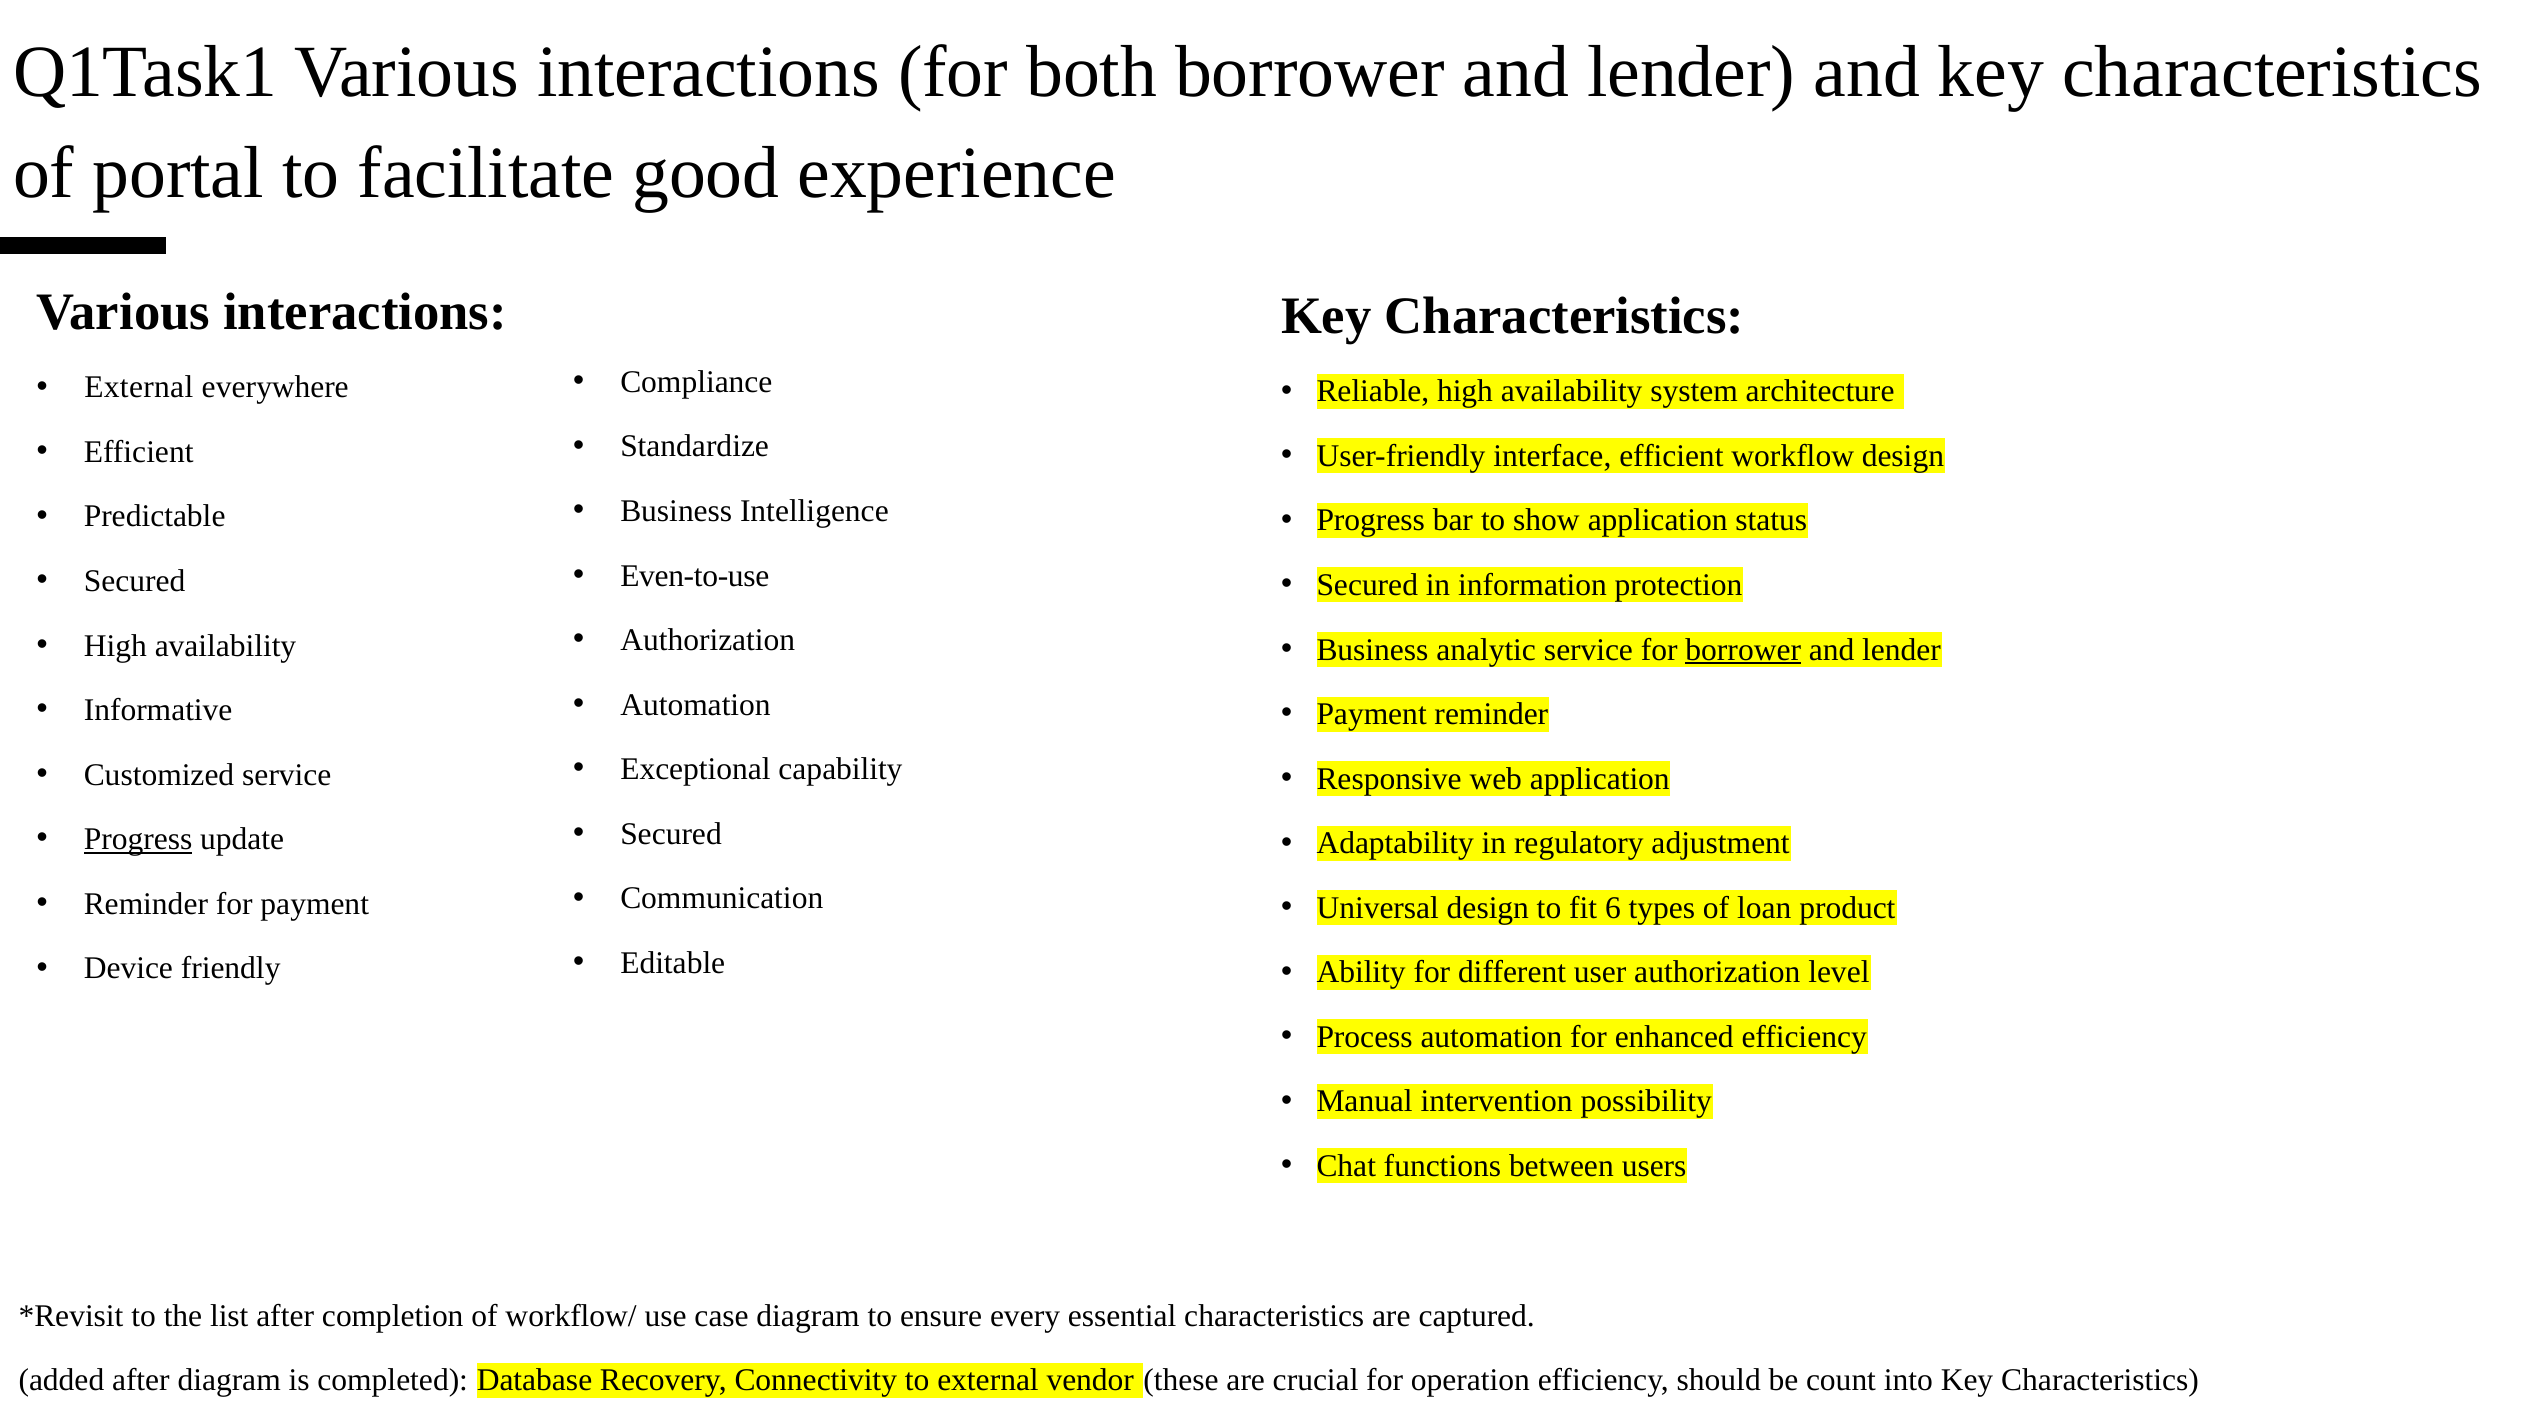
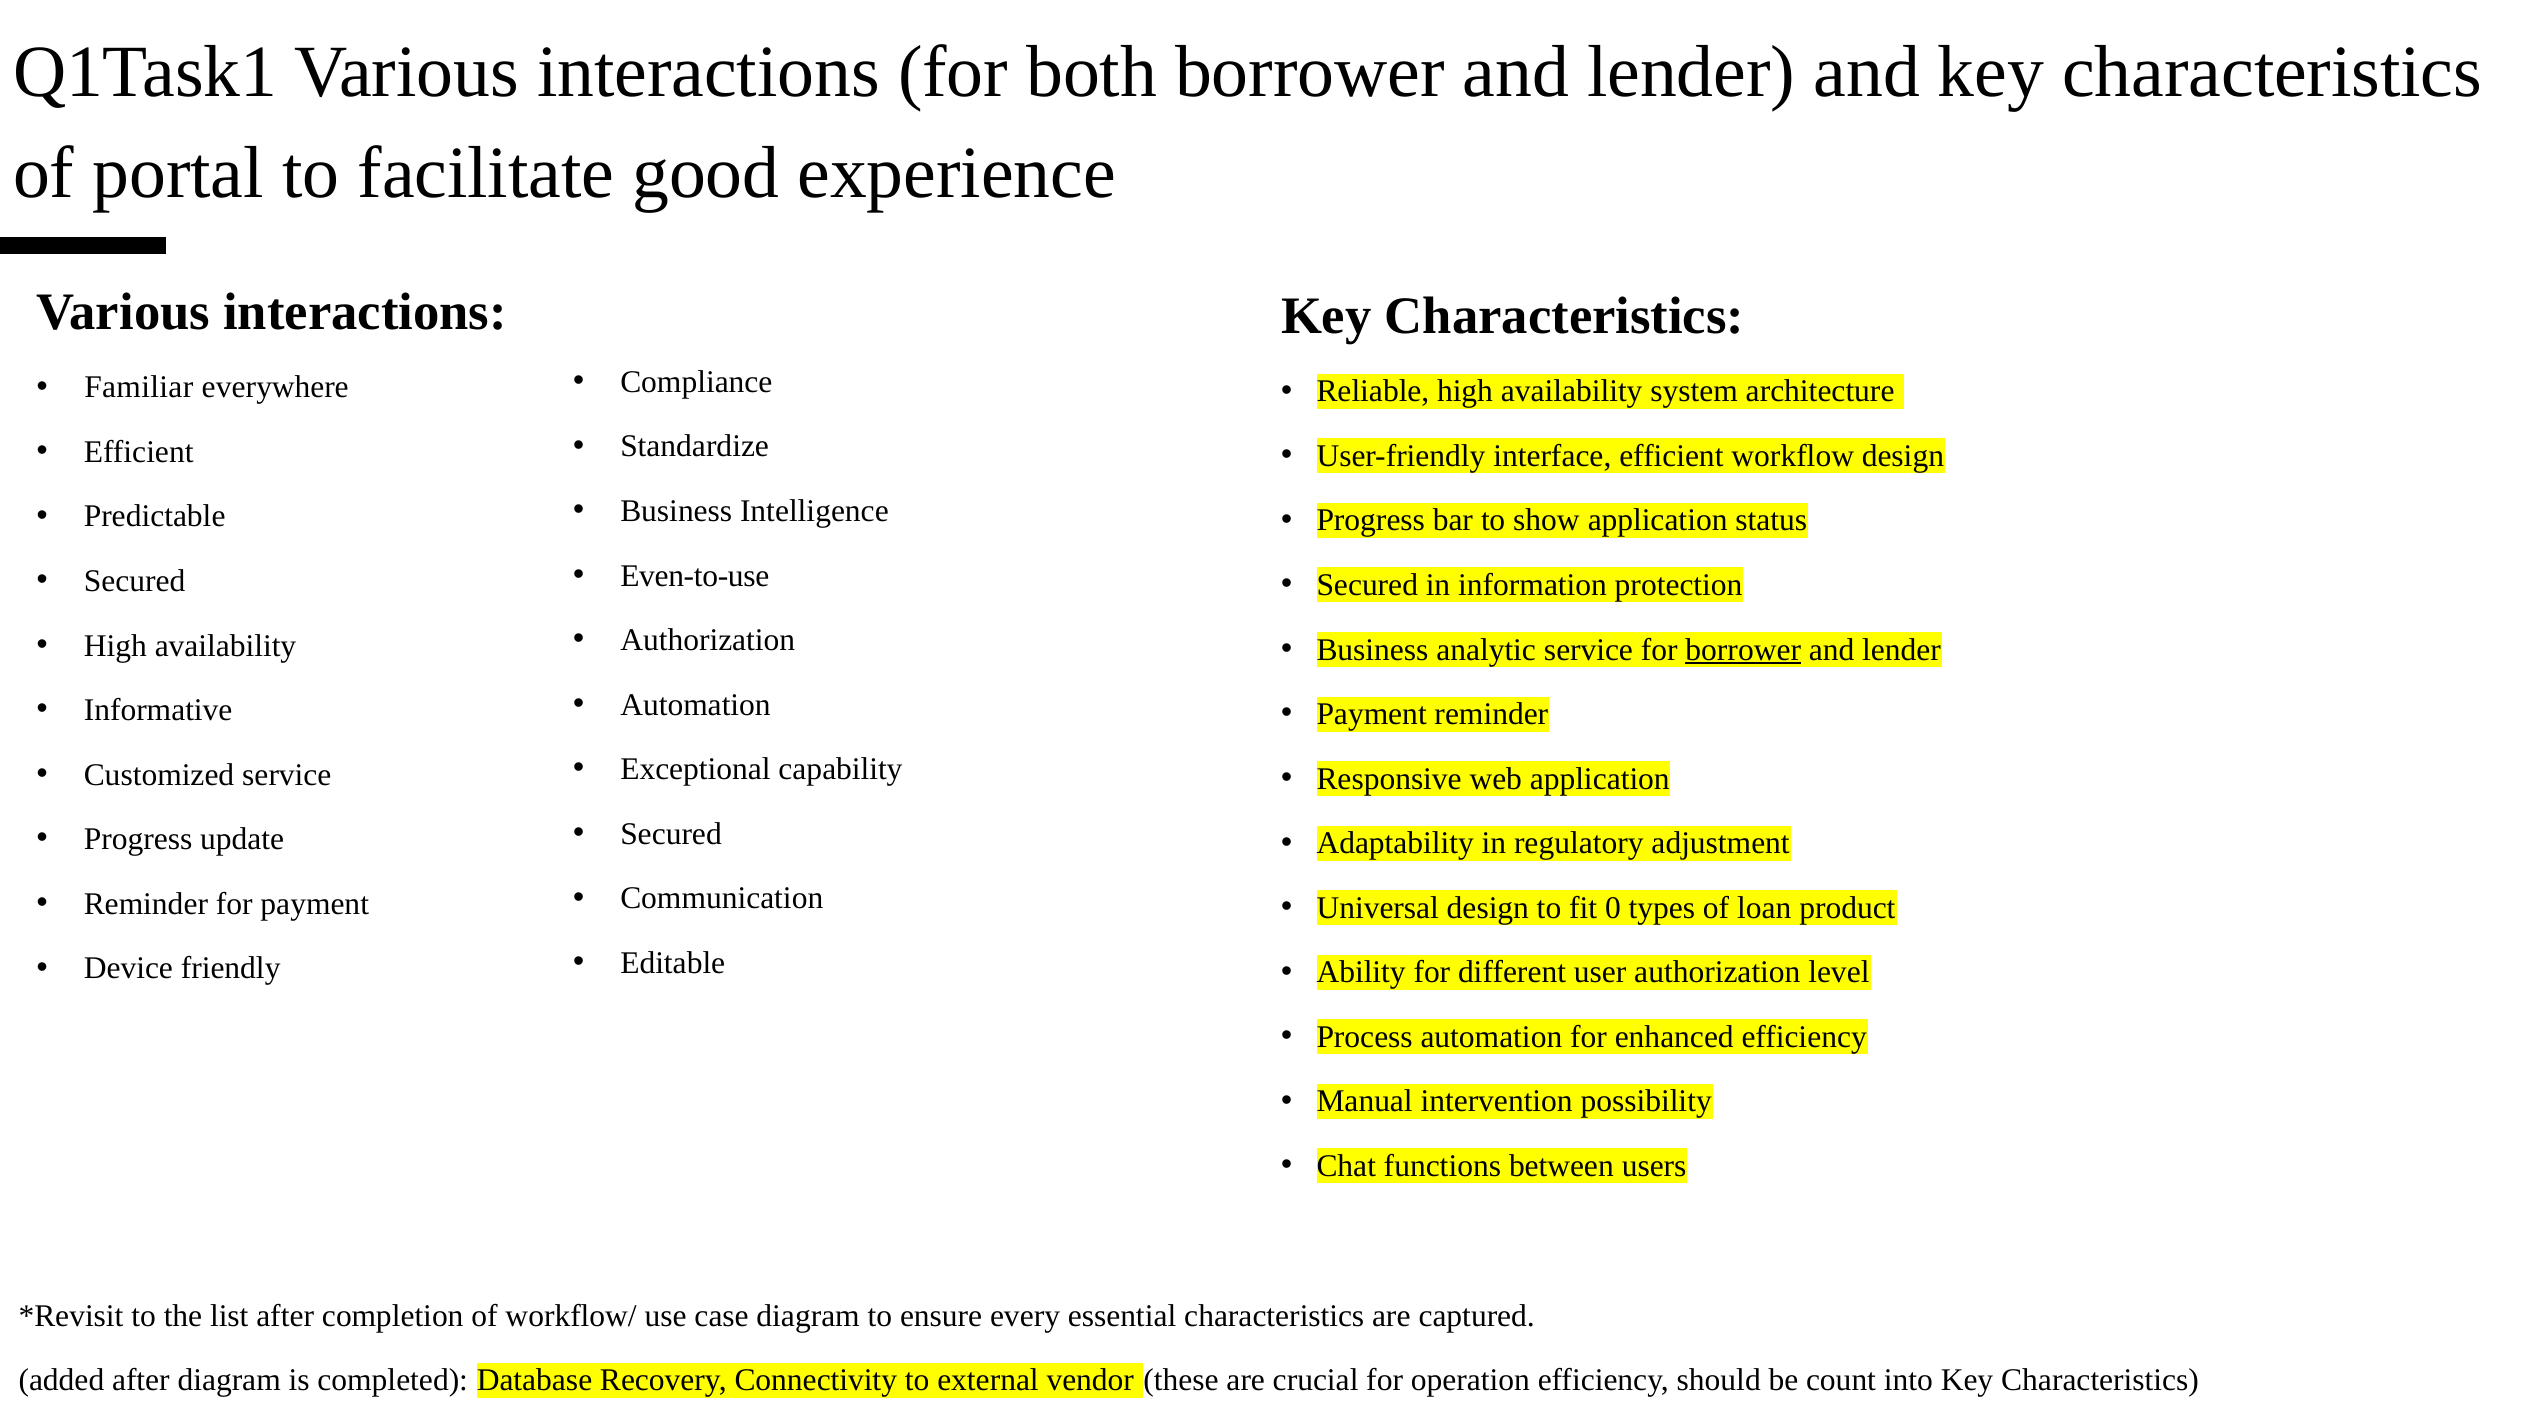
External at (139, 387): External -> Familiar
Progress at (138, 839) underline: present -> none
6: 6 -> 0
